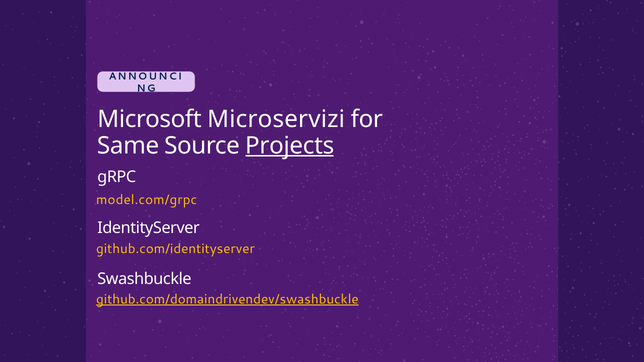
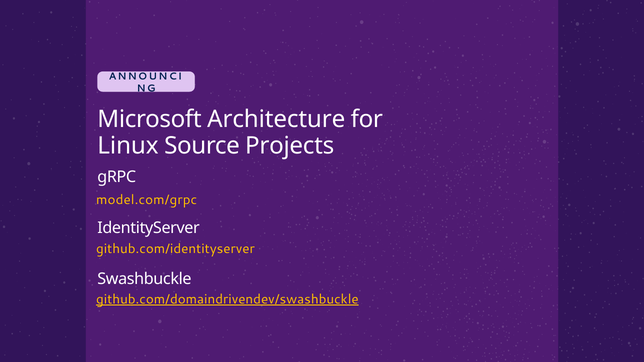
Microservizi: Microservizi -> Architecture
Same: Same -> Linux
Projects underline: present -> none
